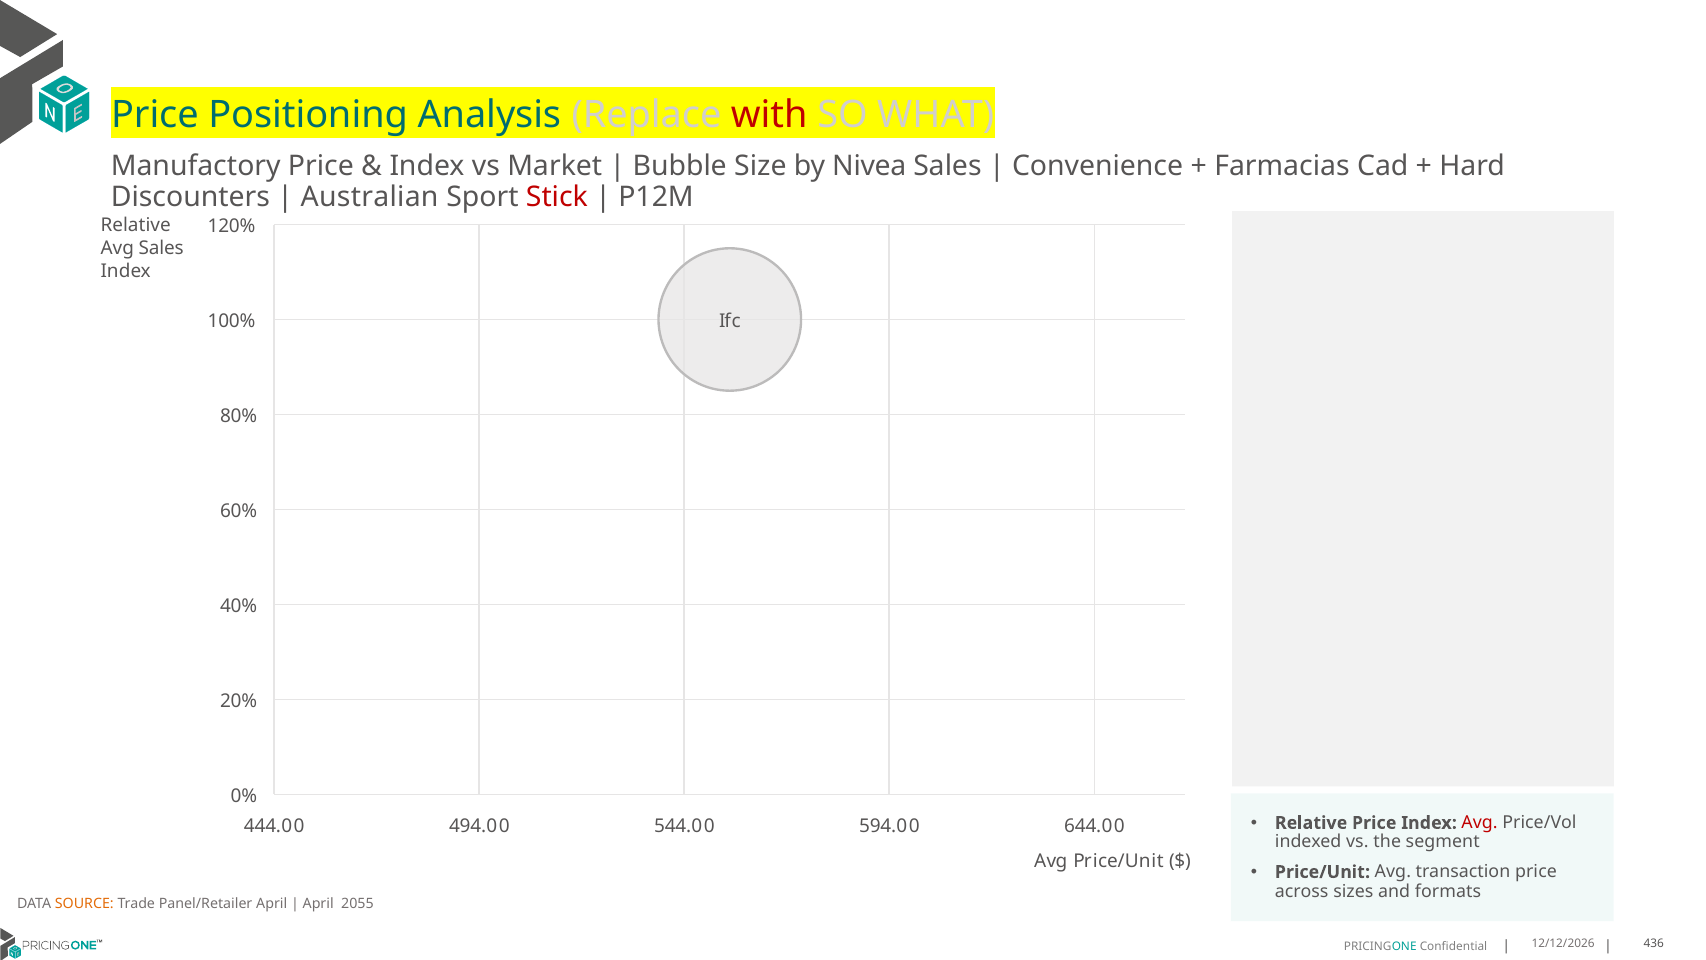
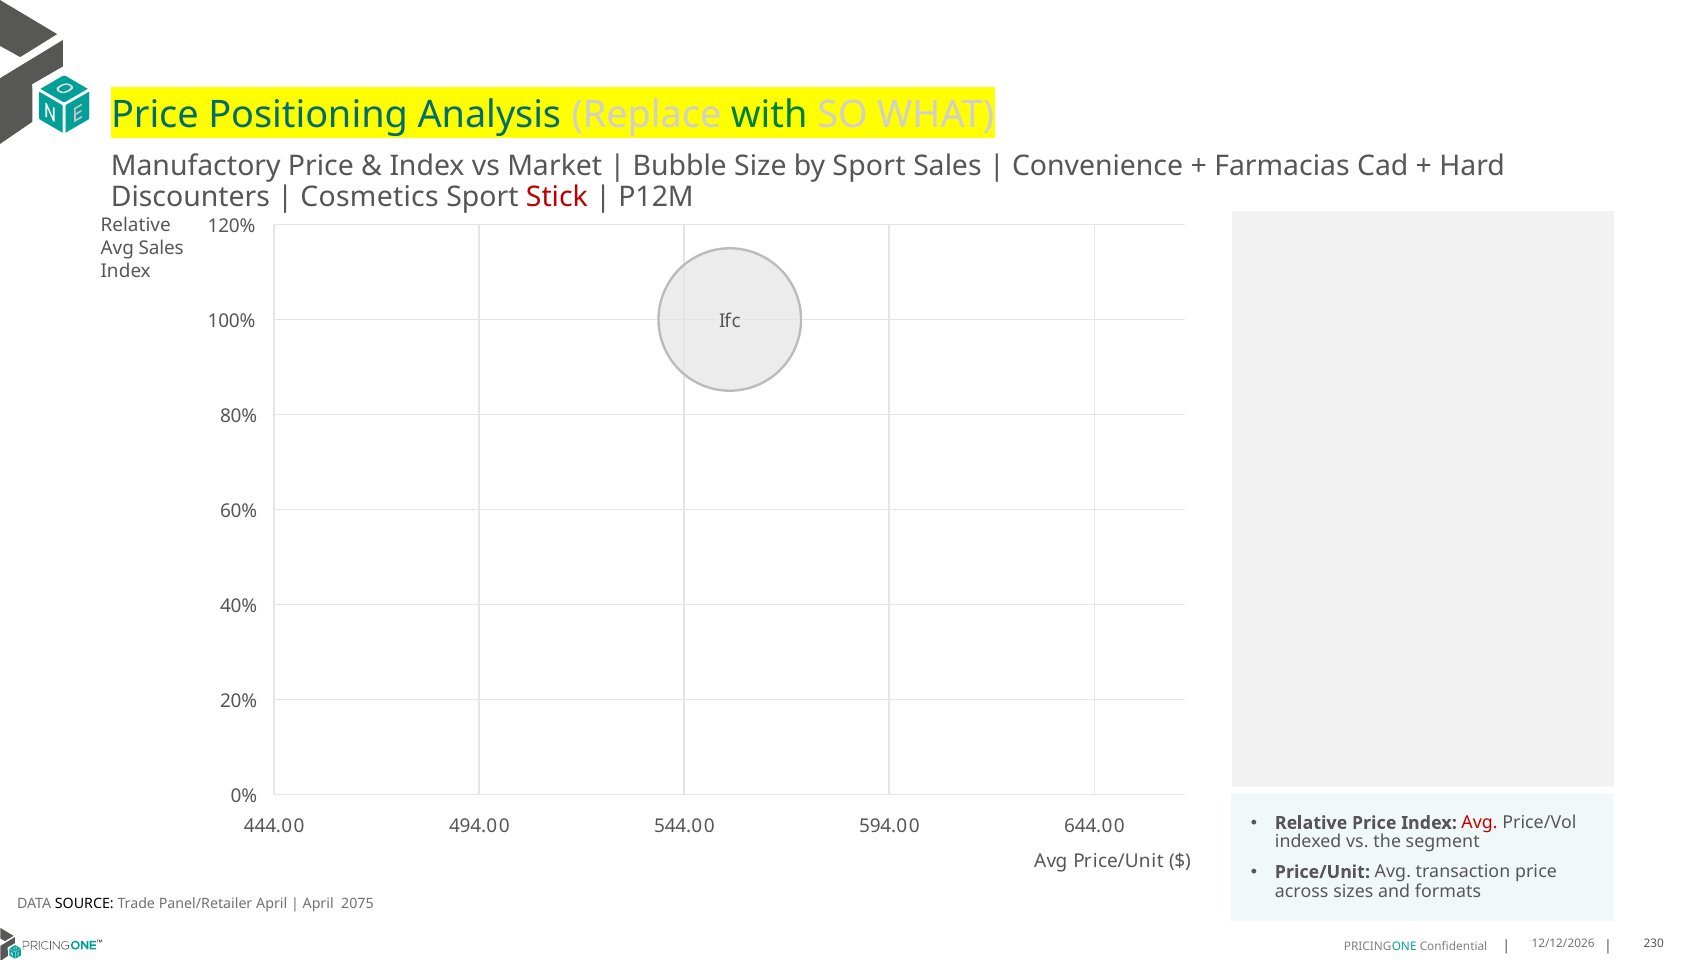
with colour: red -> green
by Nivea: Nivea -> Sport
Australian: Australian -> Cosmetics
SOURCE colour: orange -> black
2055: 2055 -> 2075
436: 436 -> 230
